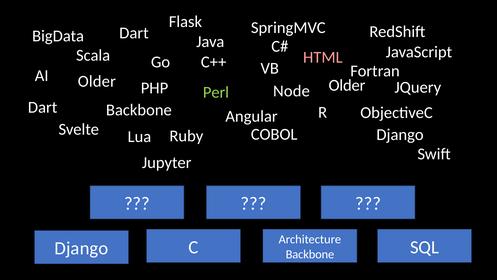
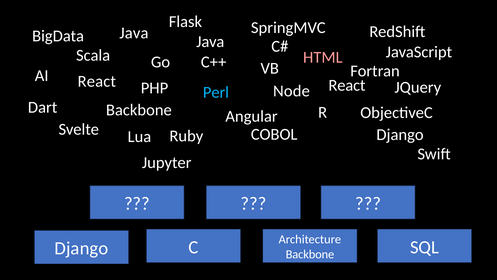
Dart at (134, 33): Dart -> Java
Older at (97, 81): Older -> React
Older at (347, 85): Older -> React
Perl colour: light green -> light blue
